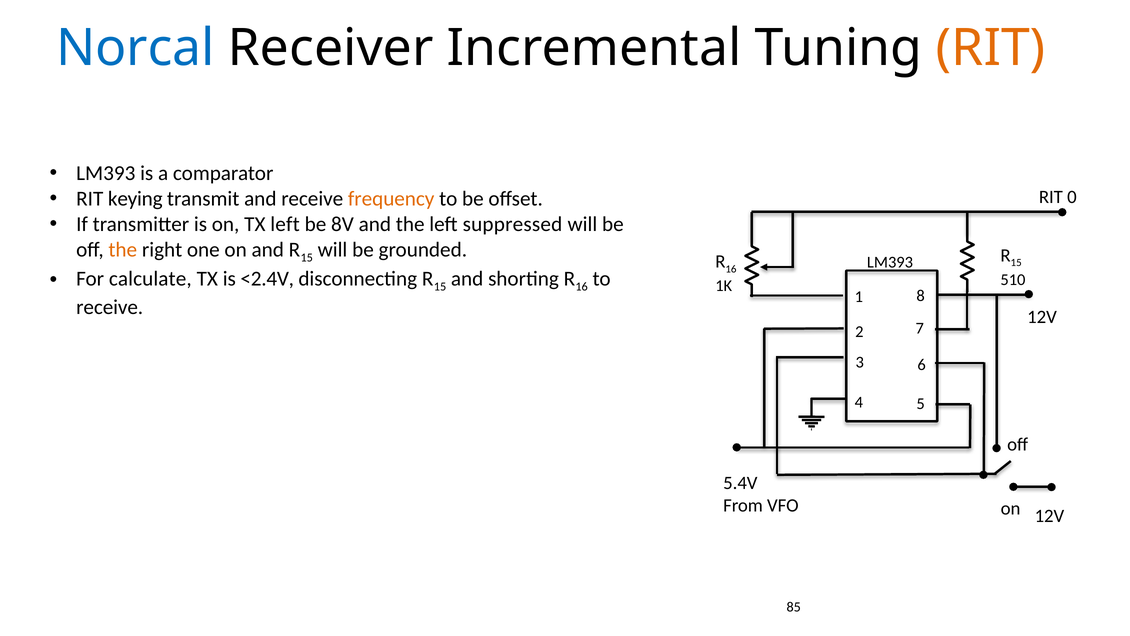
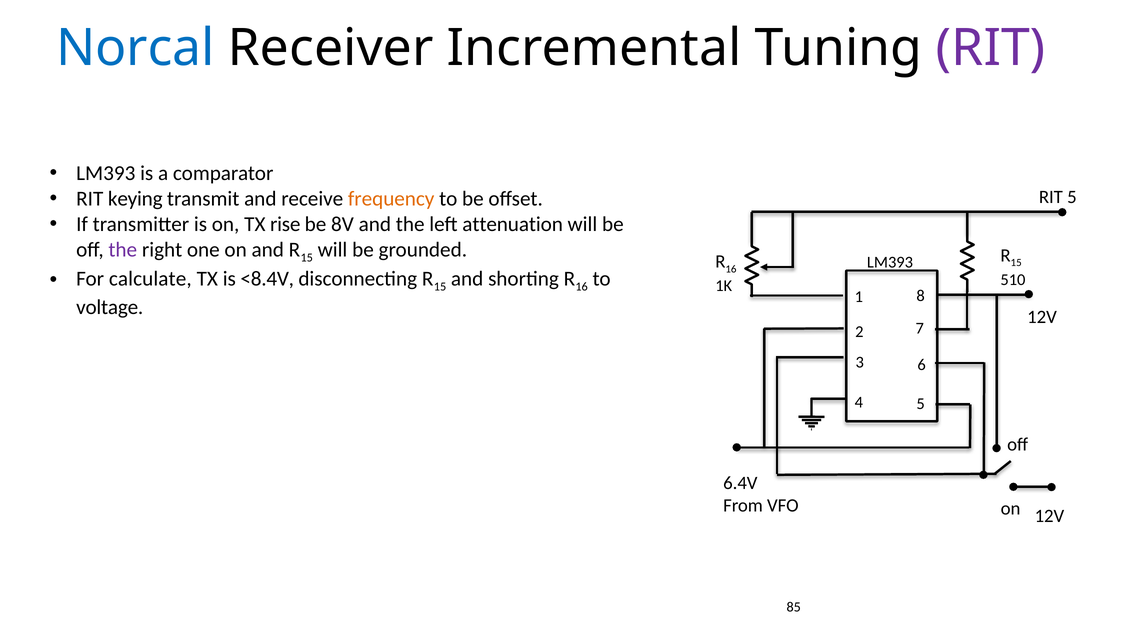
RIT at (991, 48) colour: orange -> purple
RIT 0: 0 -> 5
TX left: left -> rise
suppressed: suppressed -> attenuation
the at (123, 249) colour: orange -> purple
<2.4V: <2.4V -> <8.4V
receive at (110, 307): receive -> voltage
5.4V: 5.4V -> 6.4V
